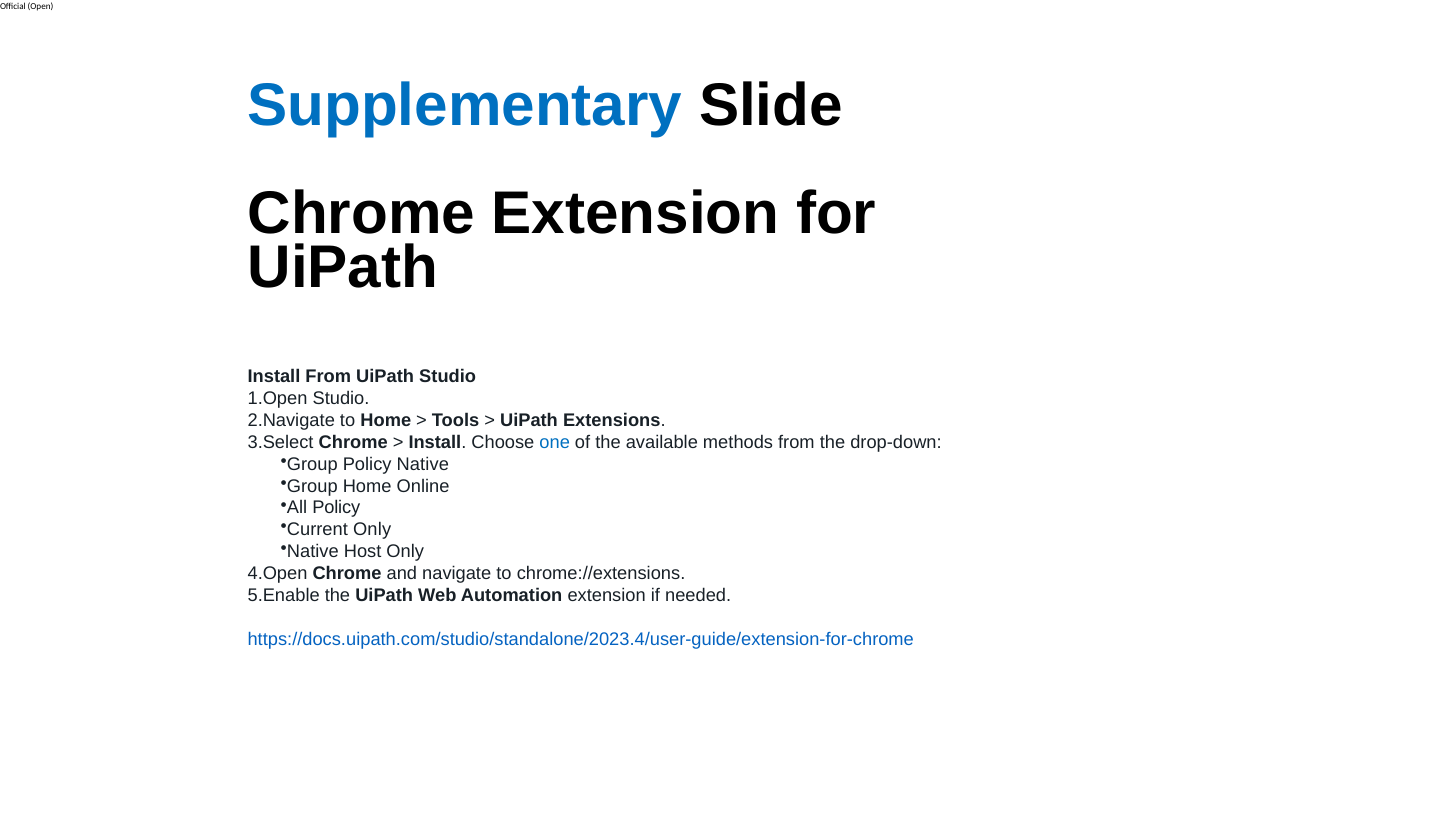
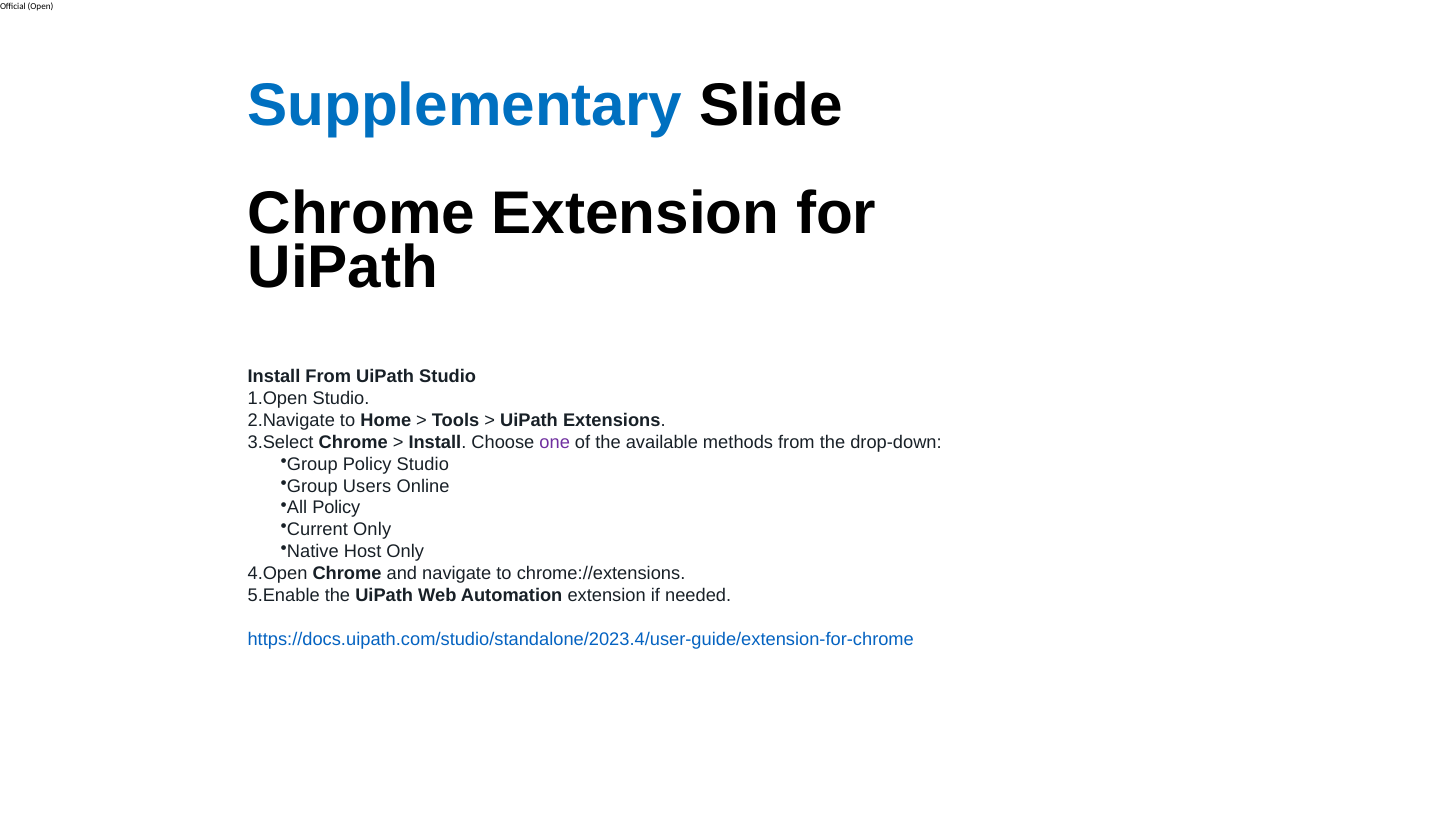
one colour: blue -> purple
Policy Native: Native -> Studio
Group Home: Home -> Users
